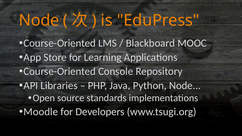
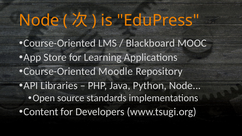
Console: Console -> Moodle
Moodle: Moodle -> Content
